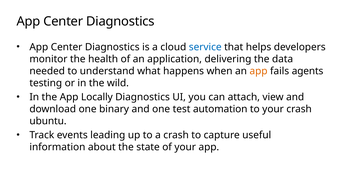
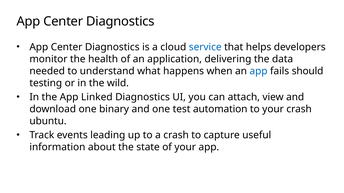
app at (259, 71) colour: orange -> blue
agents: agents -> should
Locally: Locally -> Linked
